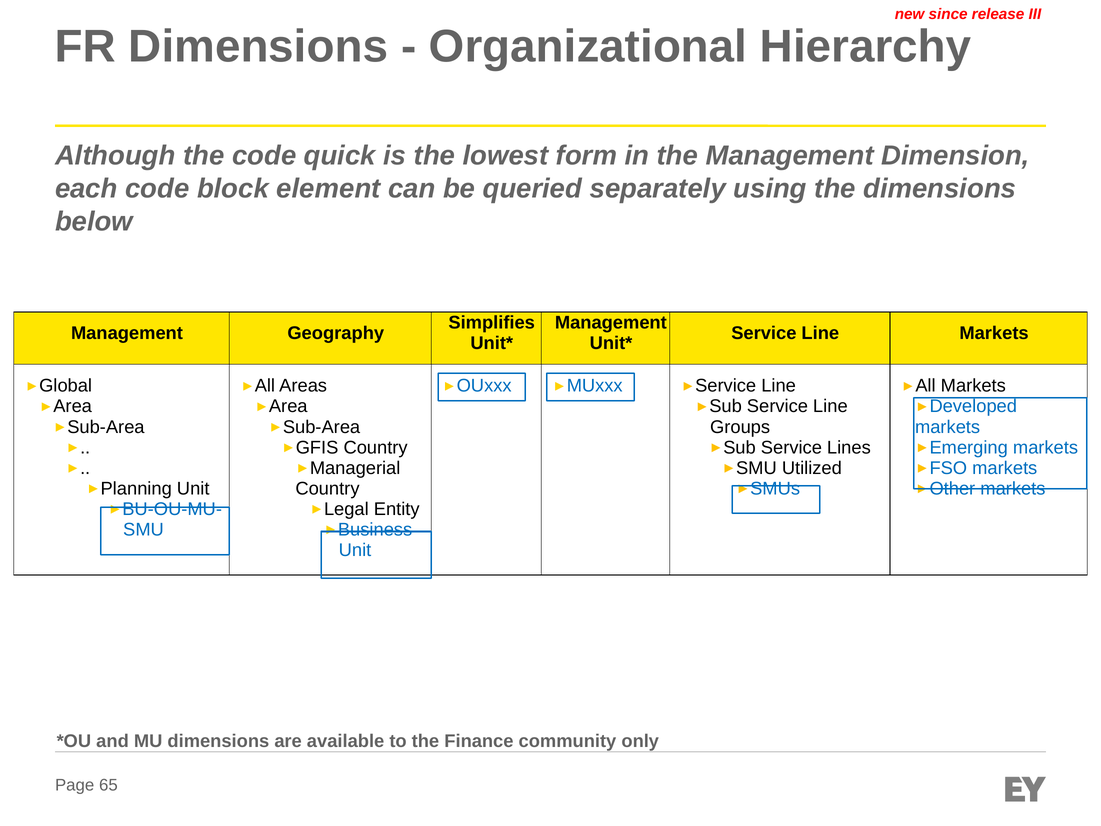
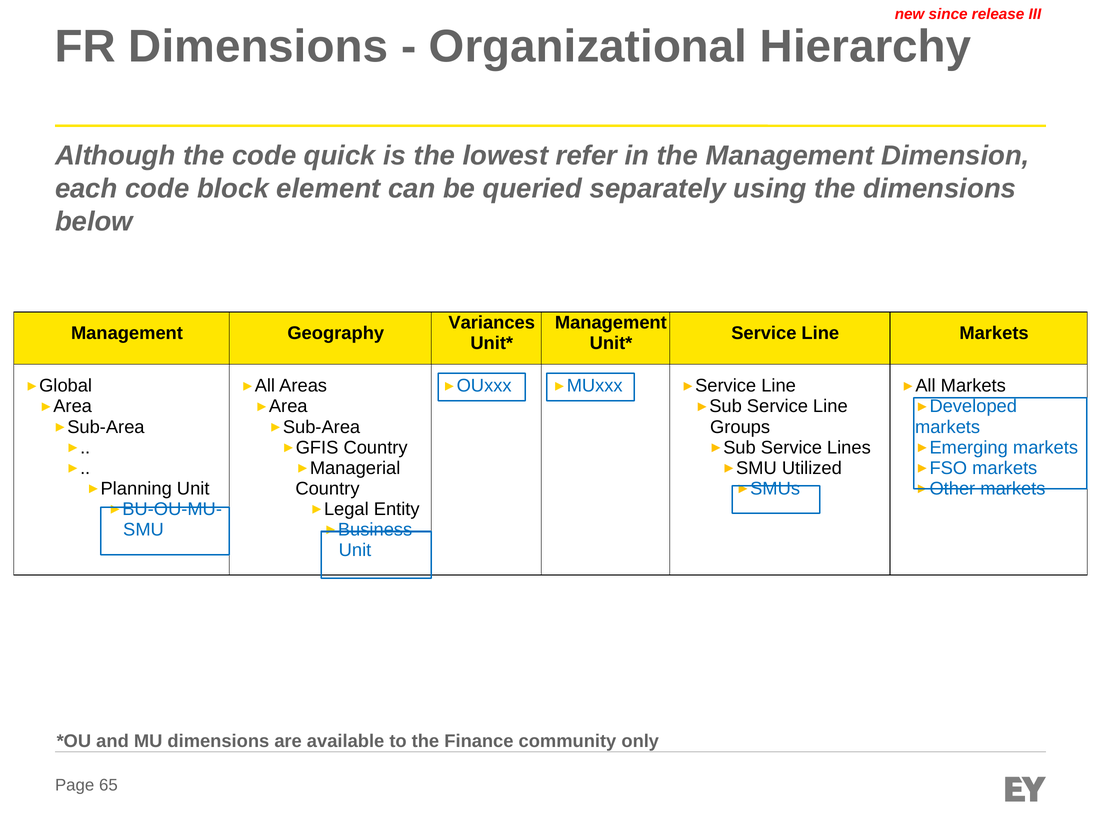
form: form -> refer
Simplifies: Simplifies -> Variances
